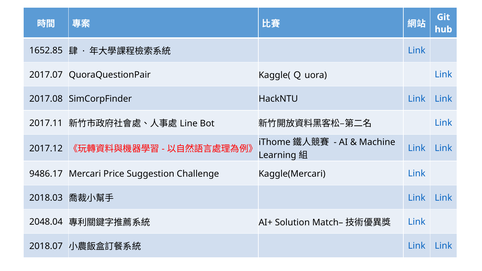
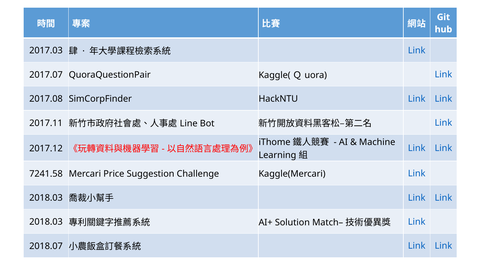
1652.85: 1652.85 -> 2017.03
9486.17: 9486.17 -> 7241.58
2048.04 at (46, 222): 2048.04 -> 2018.03
